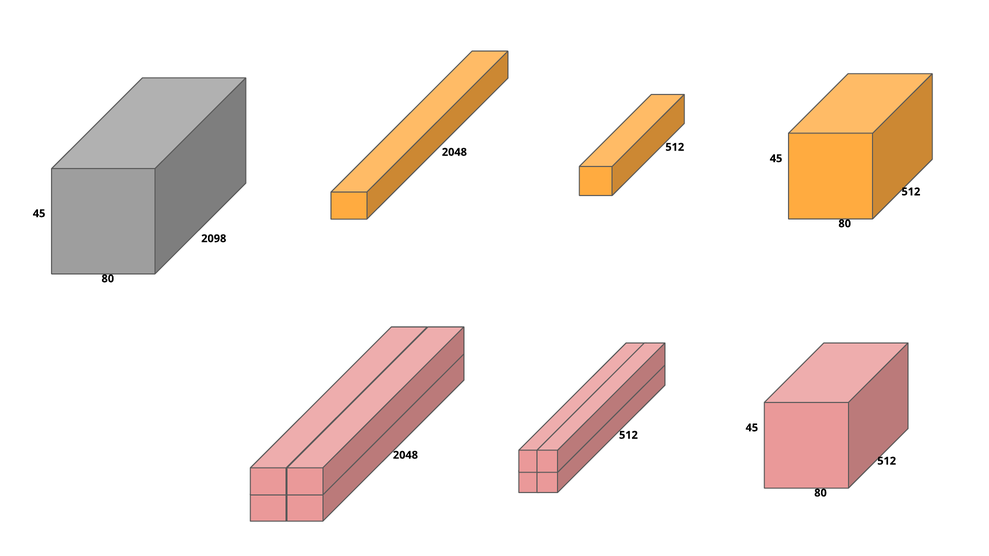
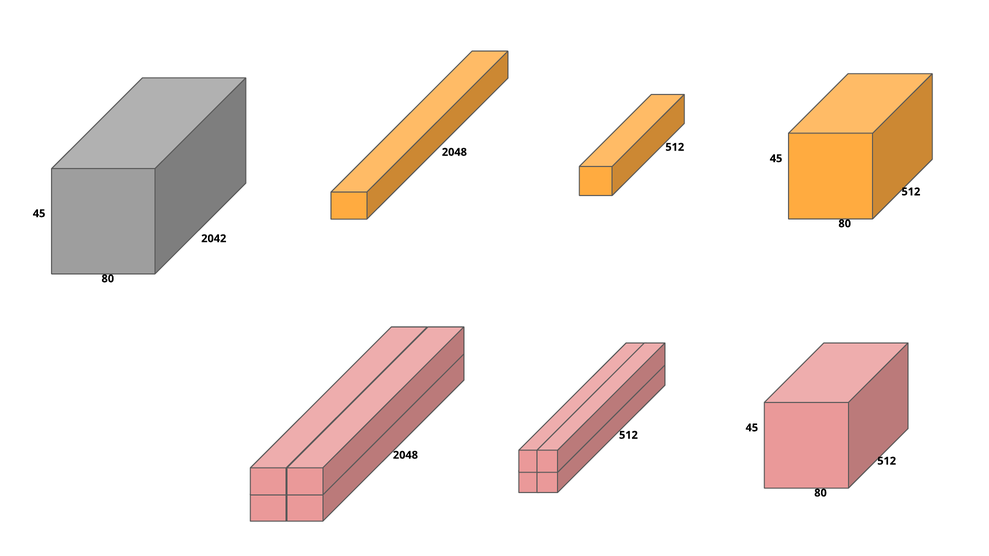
2098: 2098 -> 2042
